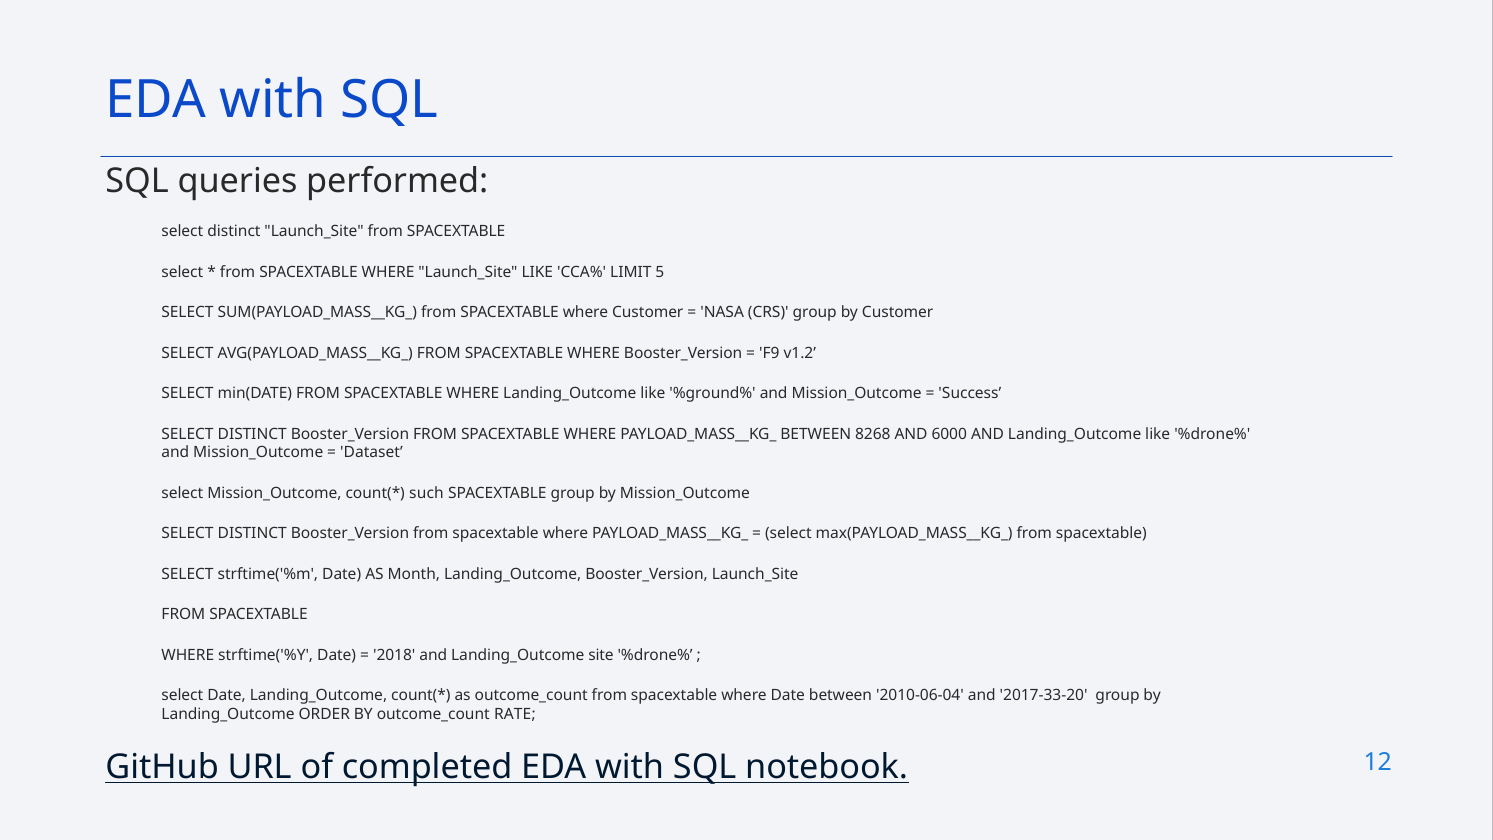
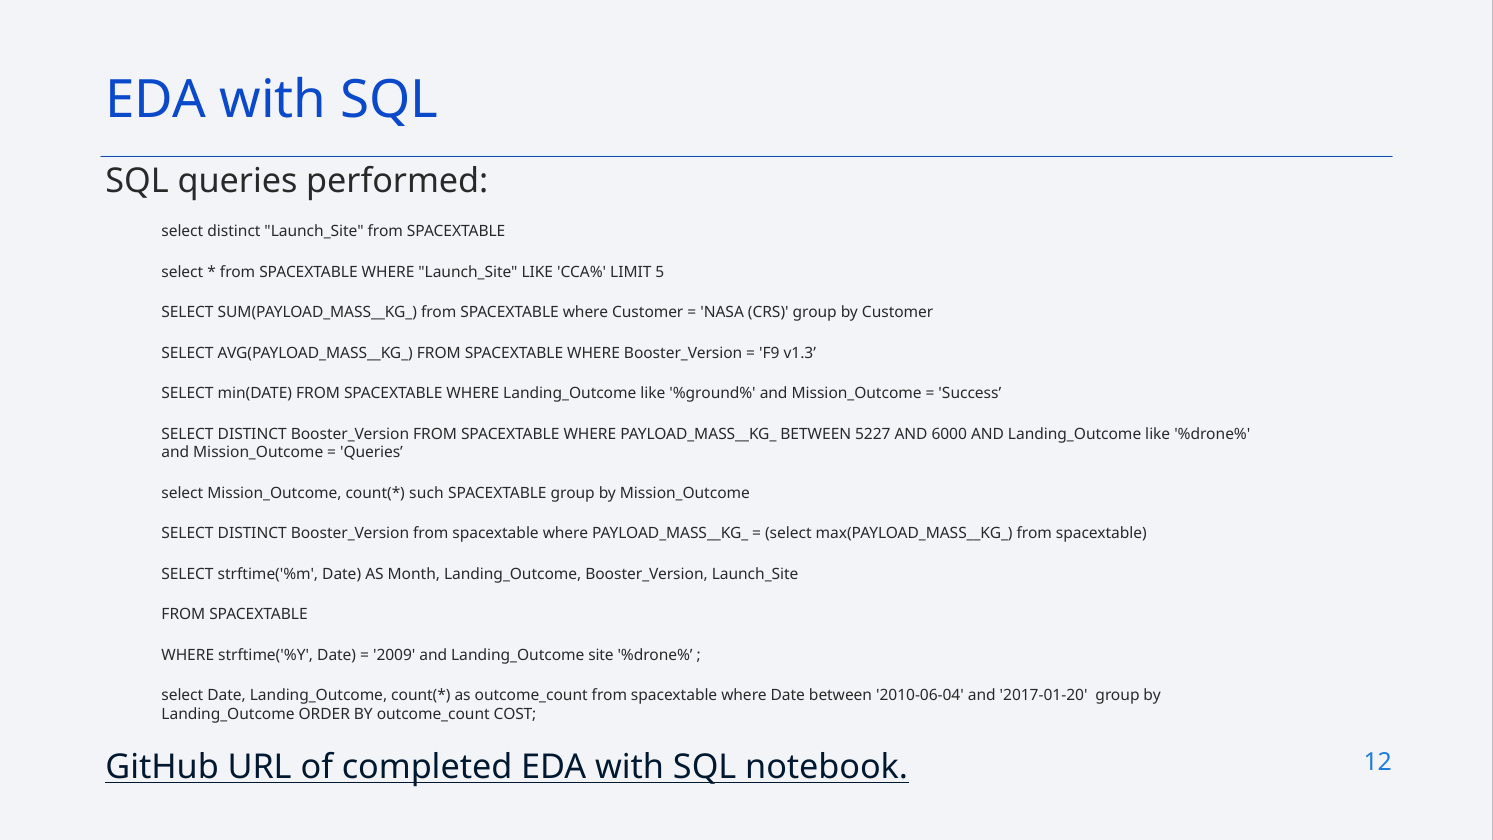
v1.2: v1.2 -> v1.3
8268: 8268 -> 5227
Dataset at (371, 453): Dataset -> Queries
2018: 2018 -> 2009
2017-33-20: 2017-33-20 -> 2017-01-20
RATE: RATE -> COST
